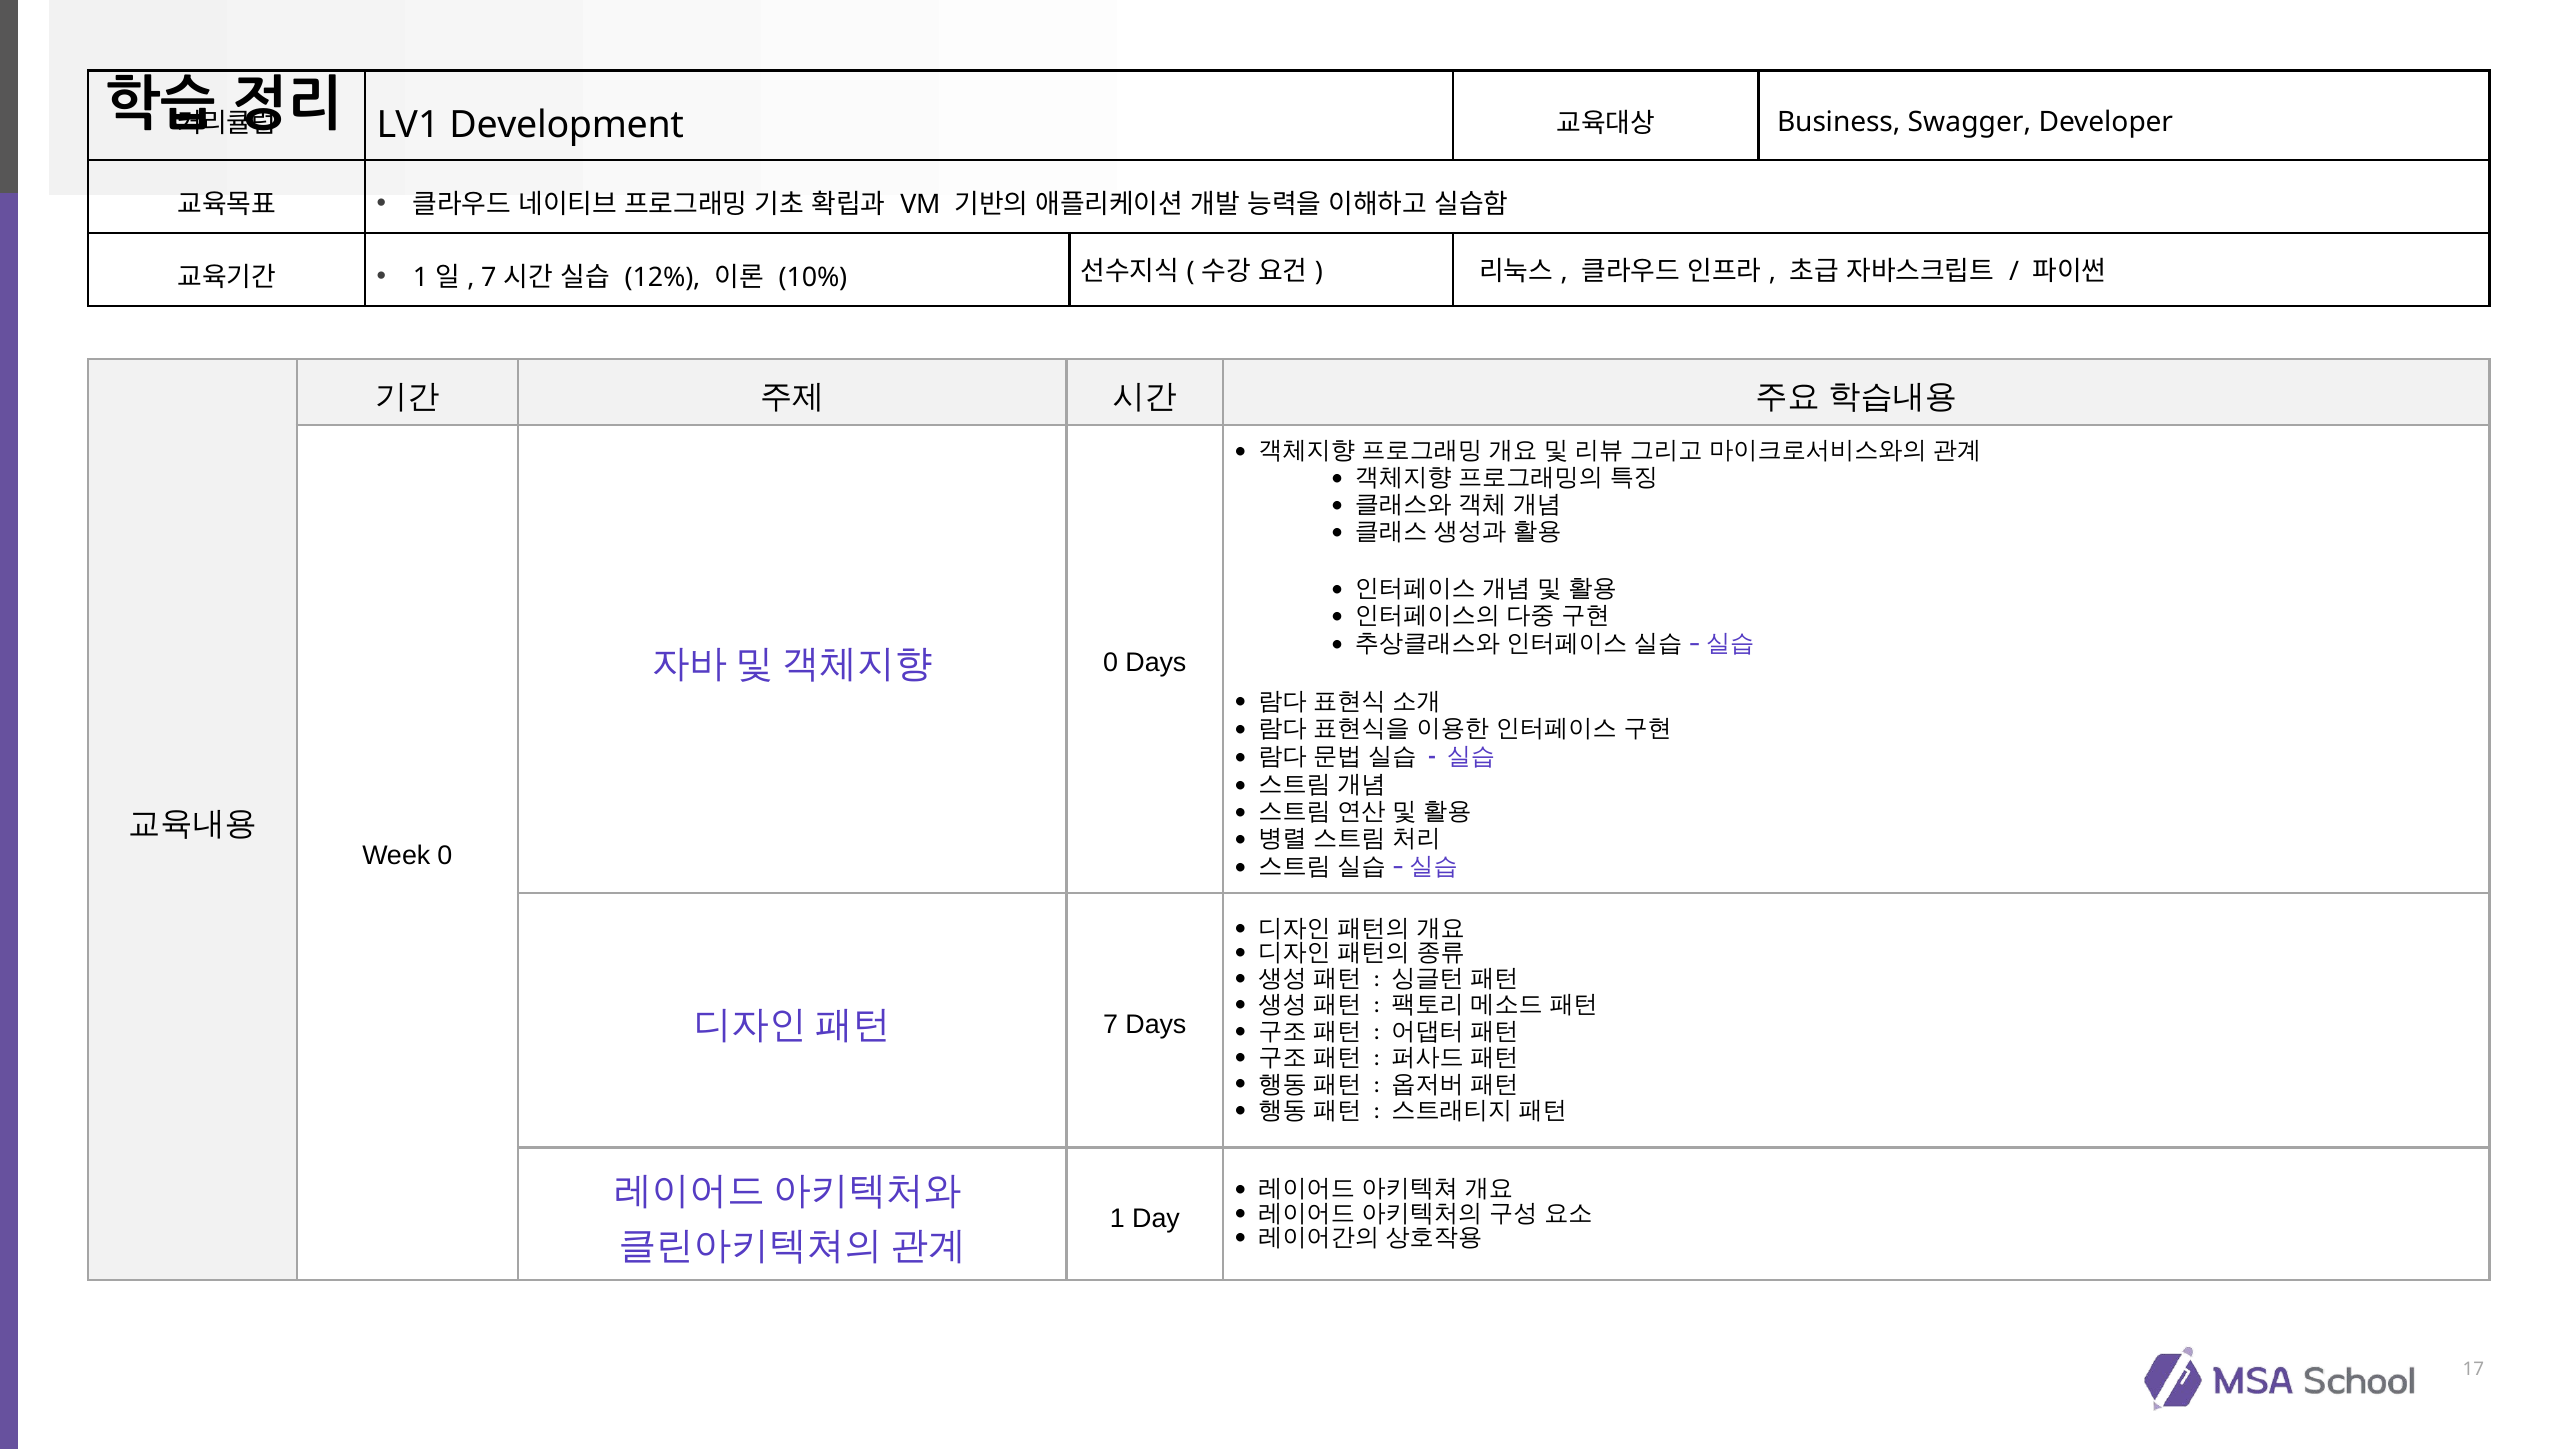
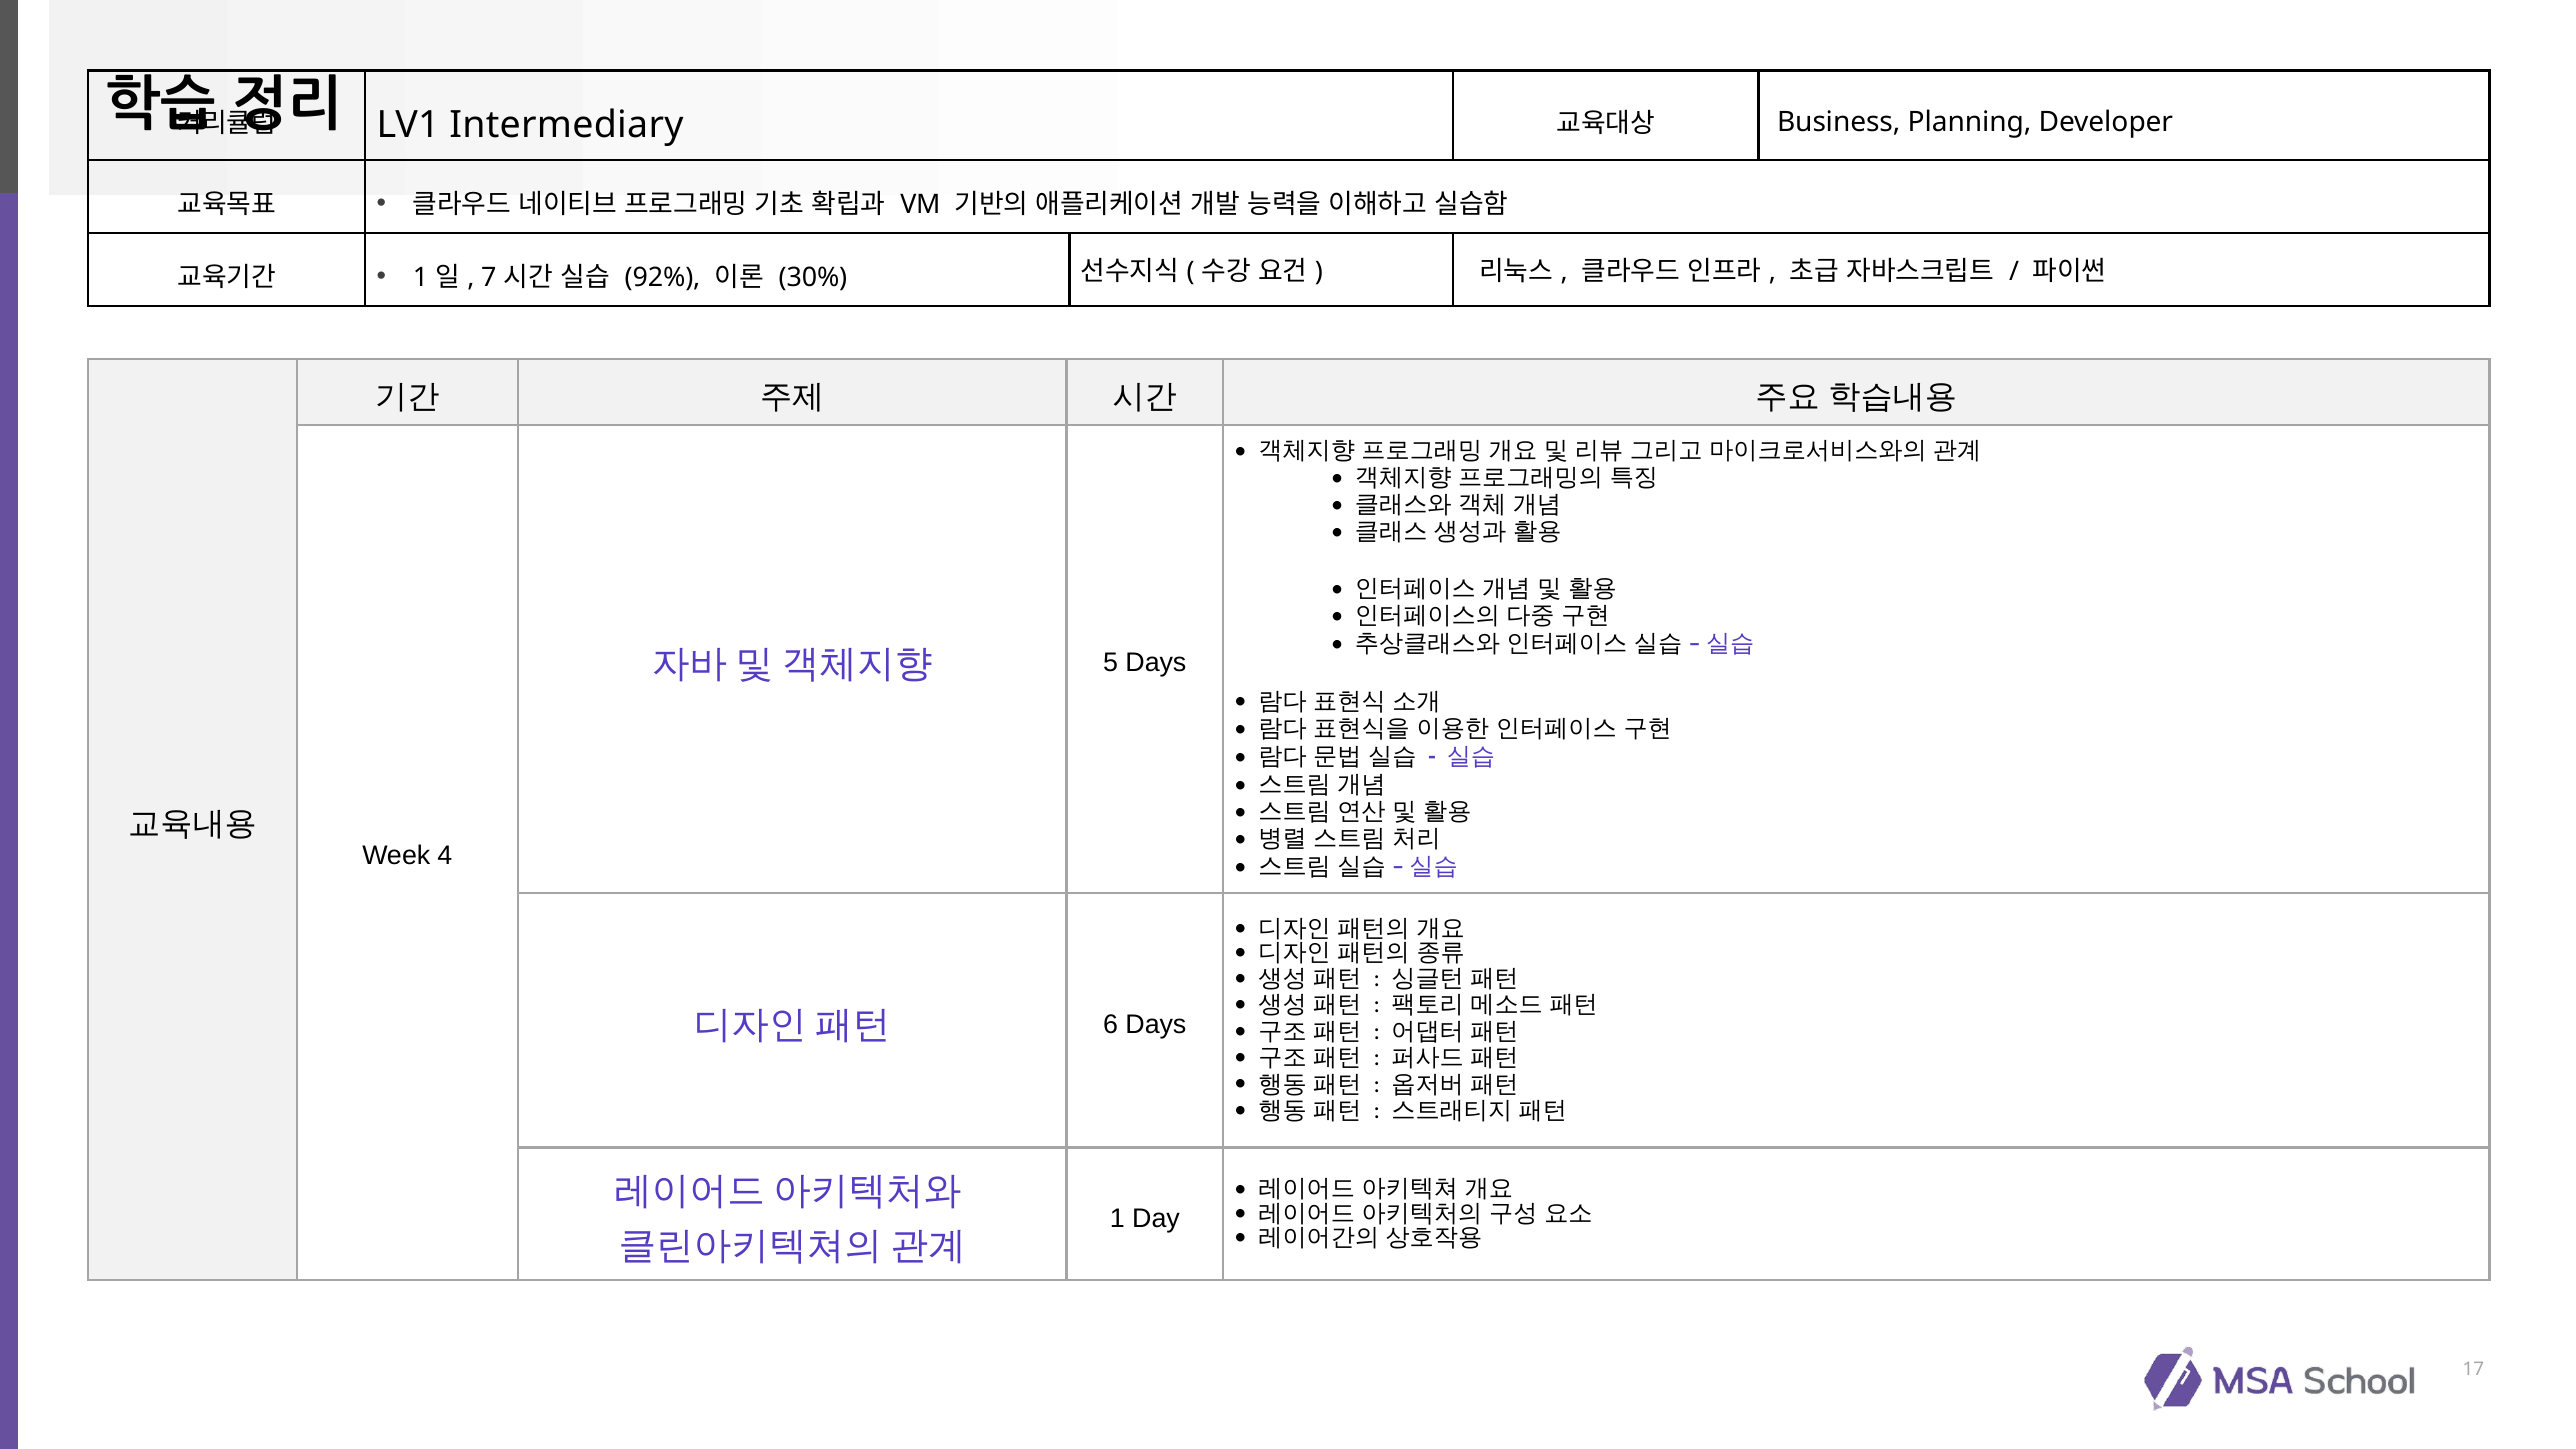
Development: Development -> Intermediary
Swagger: Swagger -> Planning
12%: 12% -> 92%
10%: 10% -> 30%
0 at (1111, 662): 0 -> 5
Week 0: 0 -> 4
7 at (1111, 1025): 7 -> 6
